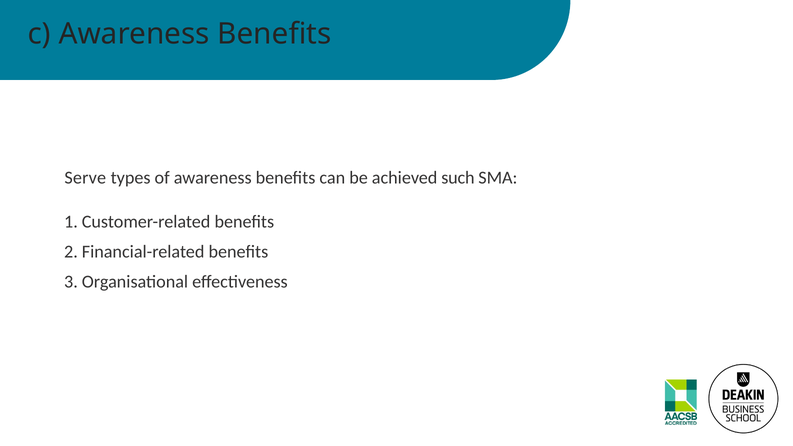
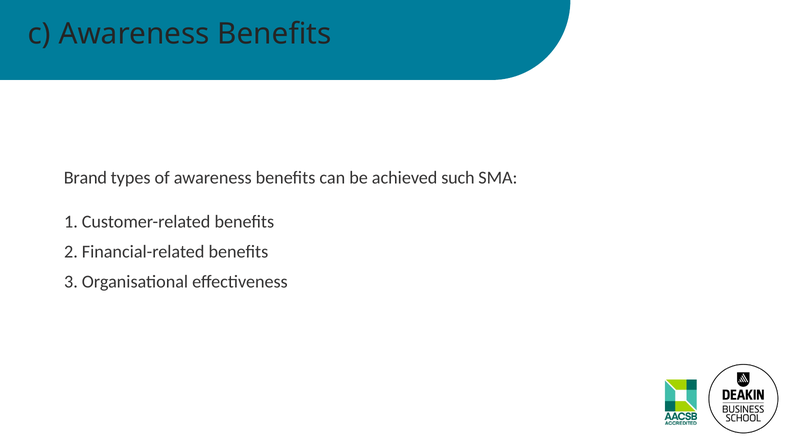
Serve: Serve -> Brand
